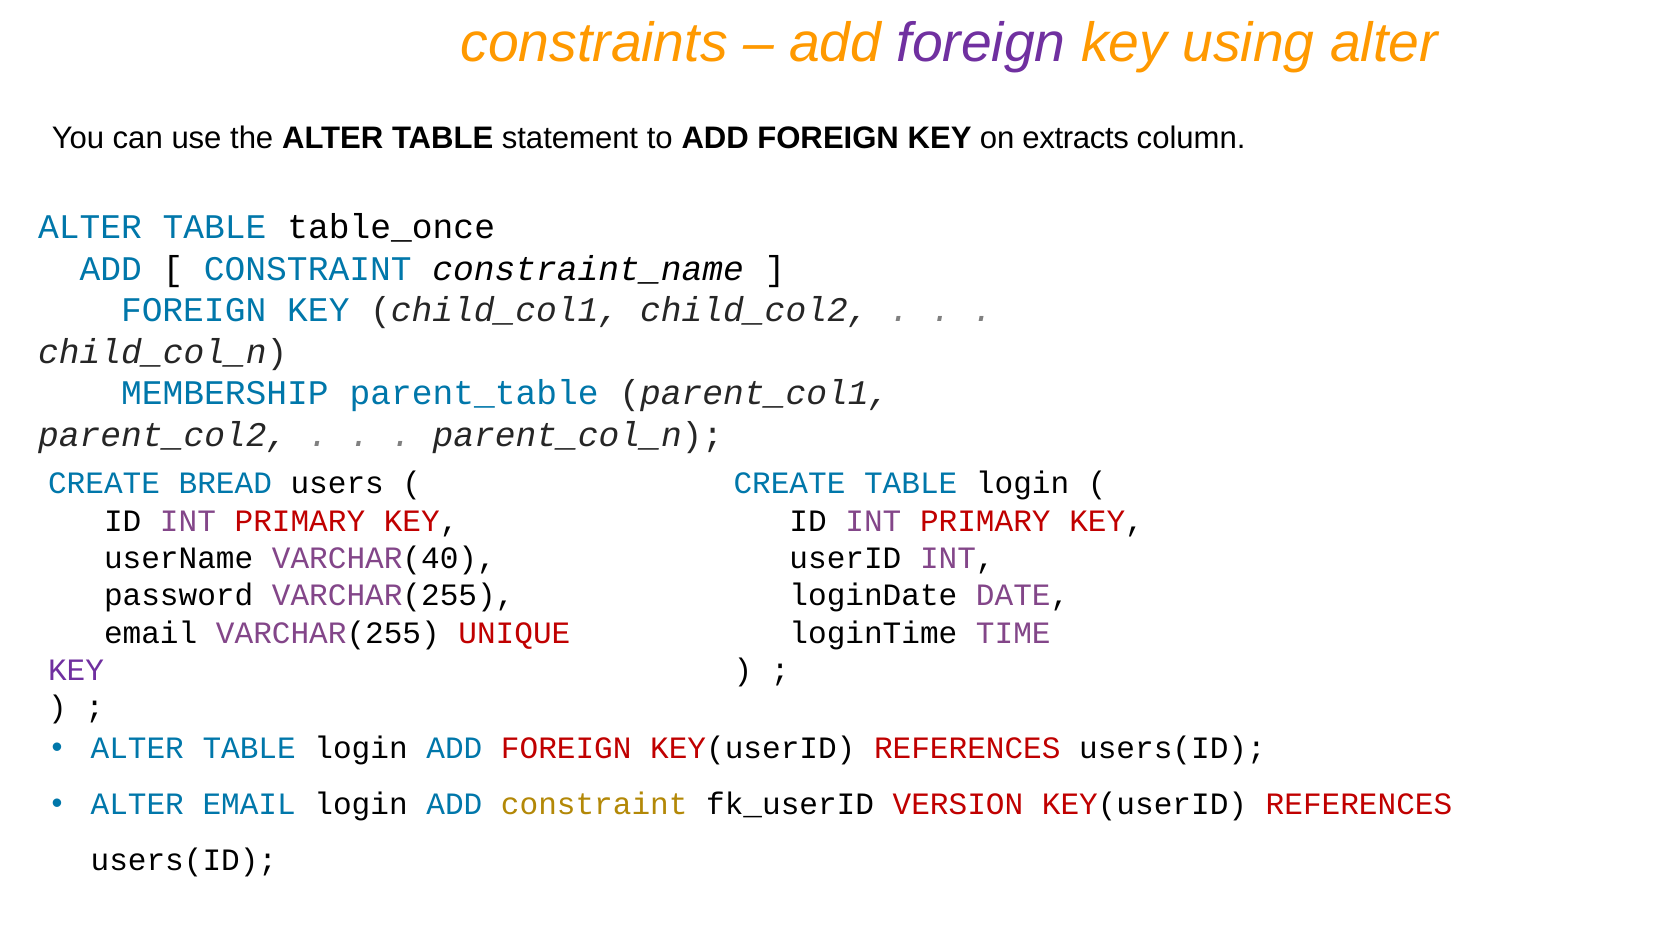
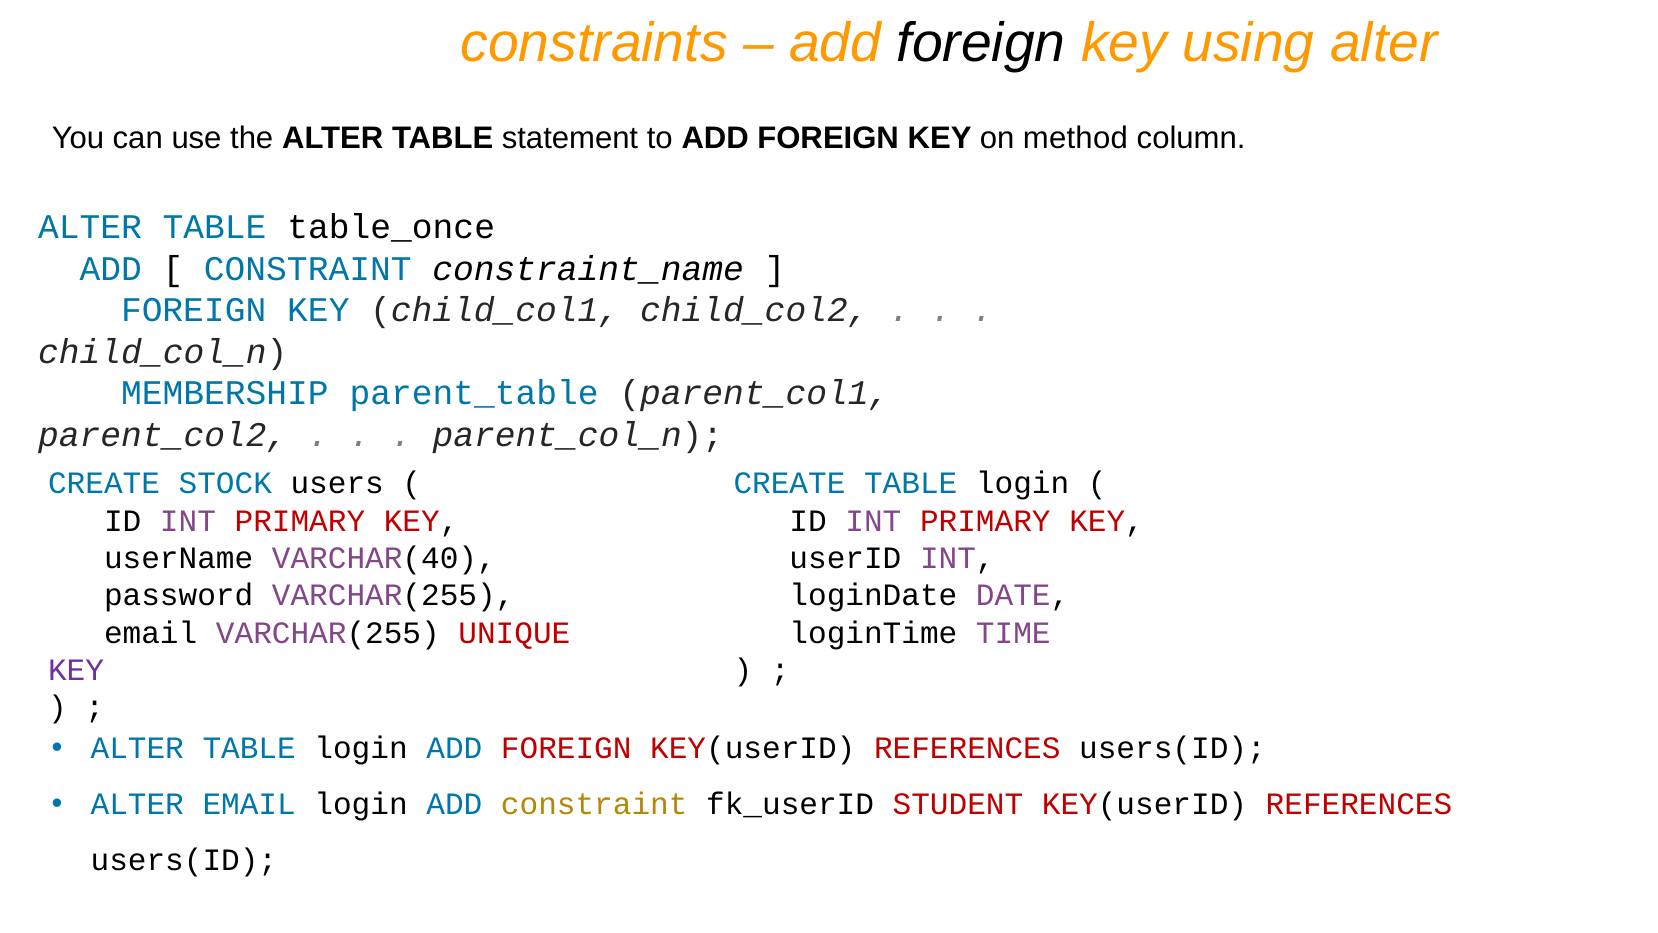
foreign at (981, 43) colour: purple -> black
extracts: extracts -> method
BREAD: BREAD -> STOCK
VERSION: VERSION -> STUDENT
